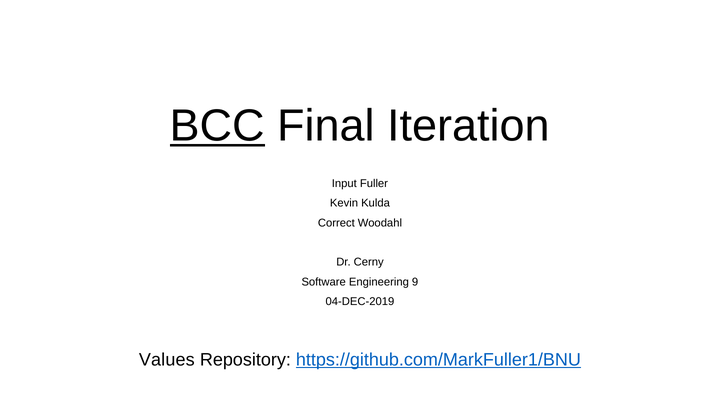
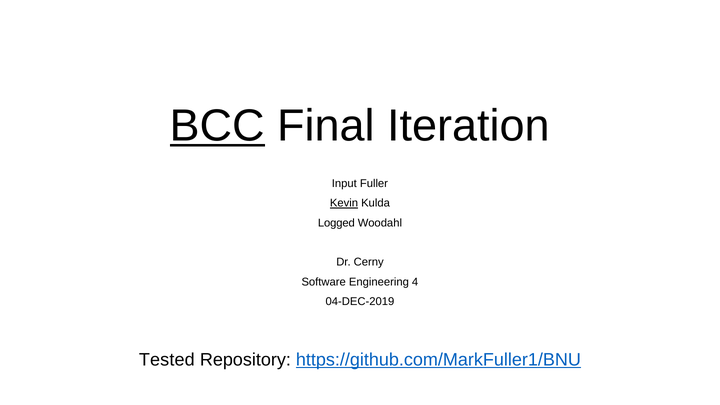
Kevin underline: none -> present
Correct: Correct -> Logged
9: 9 -> 4
Values: Values -> Tested
